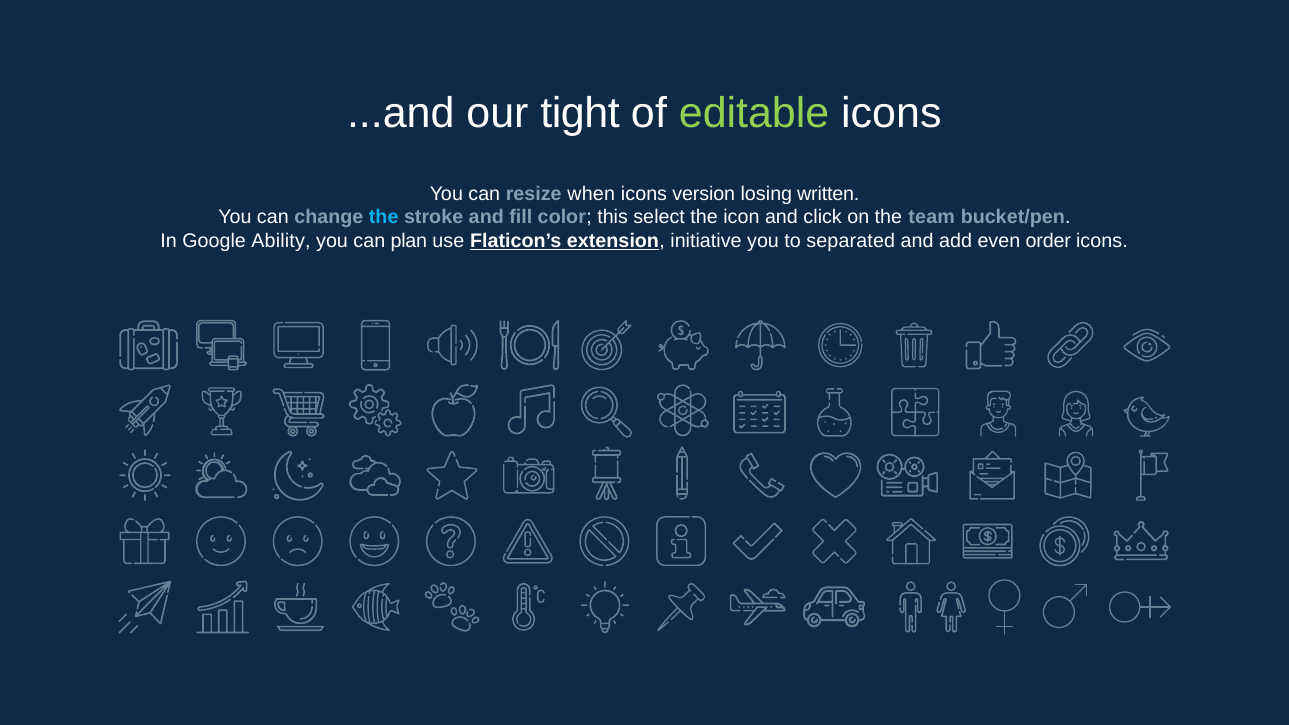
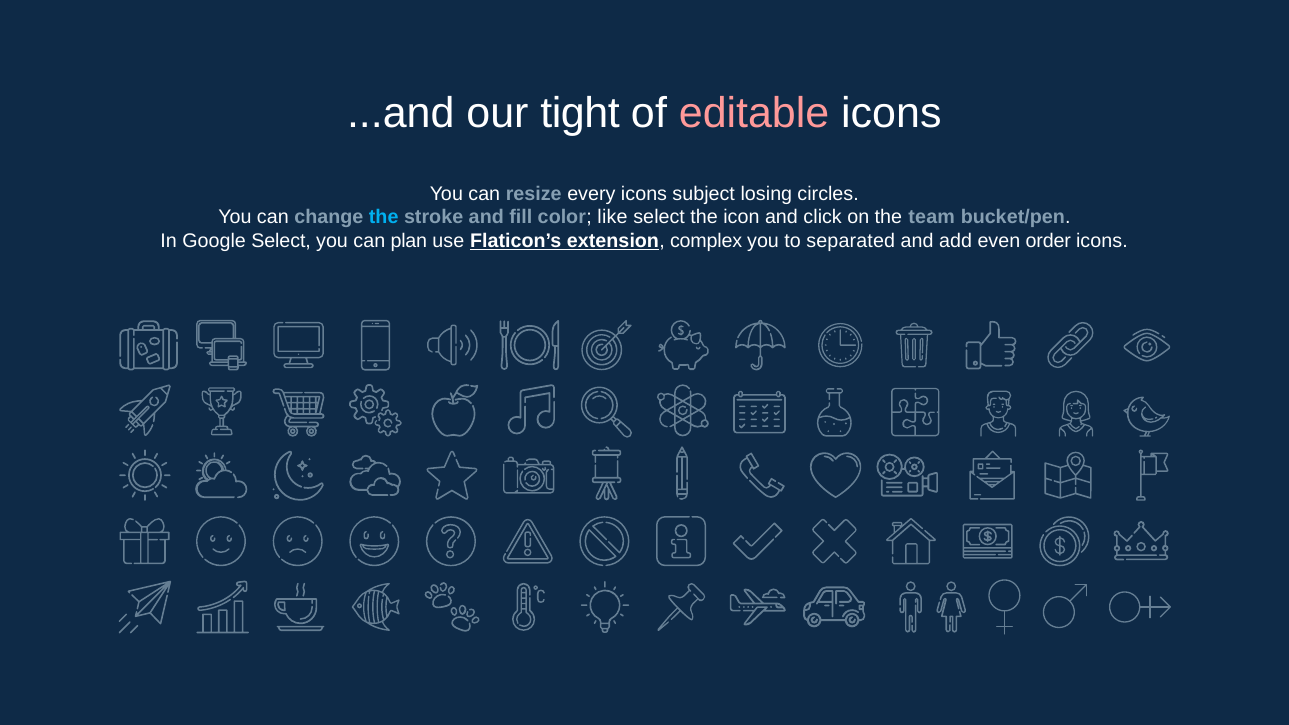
editable colour: light green -> pink
when: when -> every
version: version -> subject
written: written -> circles
this: this -> like
Google Ability: Ability -> Select
initiative: initiative -> complex
